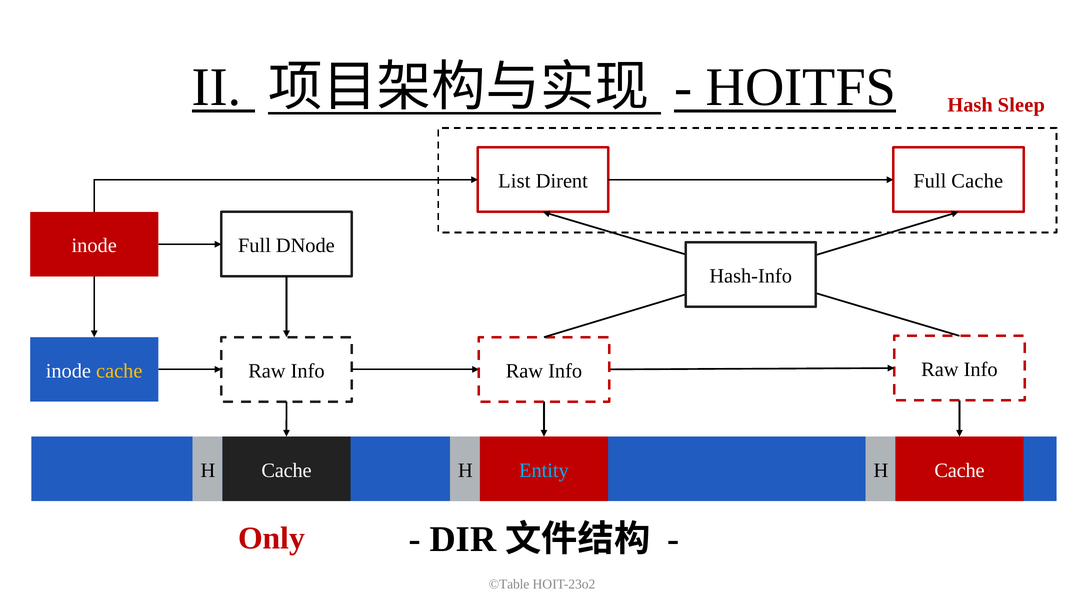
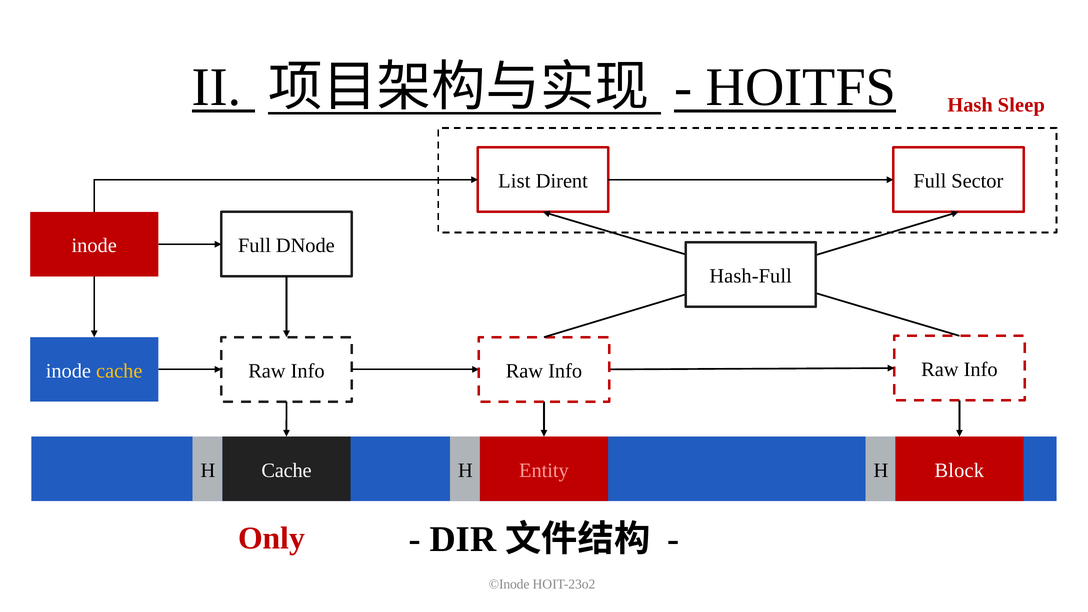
Full Cache: Cache -> Sector
Hash-Info: Hash-Info -> Hash-Full
Entity colour: light blue -> pink
H Cache: Cache -> Block
©Table: ©Table -> ©Inode
